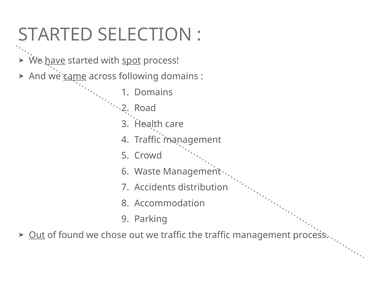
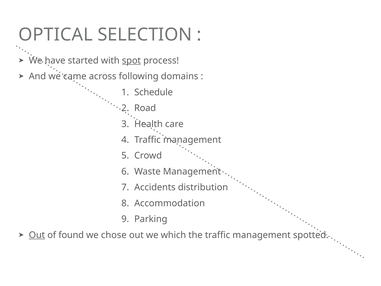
STARTED at (56, 35): STARTED -> OPTICAL
have underline: present -> none
came underline: present -> none
Domains at (153, 92): Domains -> Schedule
we traffic: traffic -> which
management process: process -> spotted
